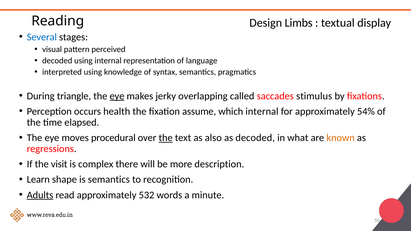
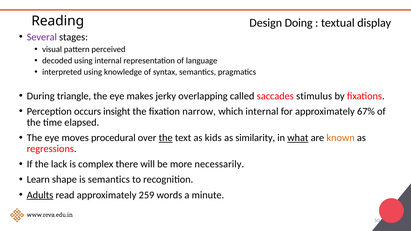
Limbs: Limbs -> Doing
Several colour: blue -> purple
eye at (117, 96) underline: present -> none
health: health -> insight
assume: assume -> narrow
54%: 54% -> 67%
also: also -> kids
as decoded: decoded -> similarity
what underline: none -> present
visit: visit -> lack
description: description -> necessarily
532: 532 -> 259
